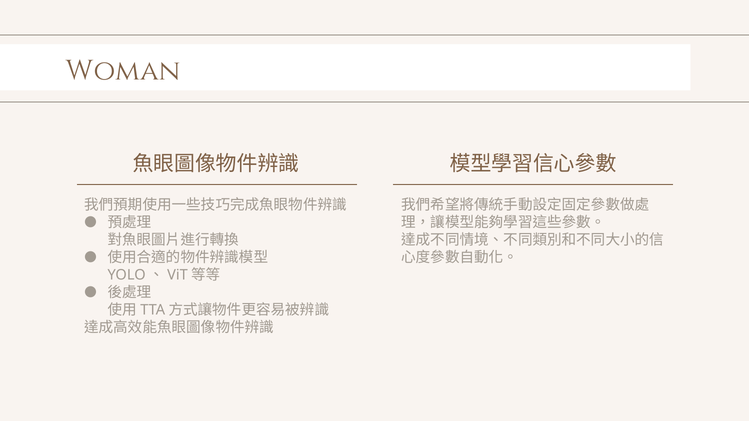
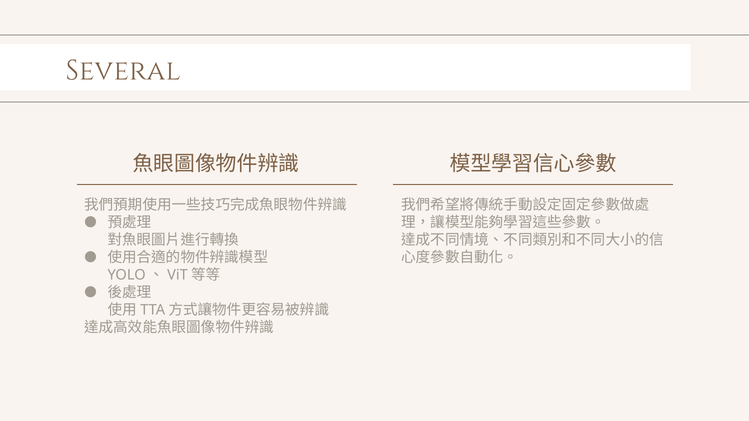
Woman: Woman -> Several
